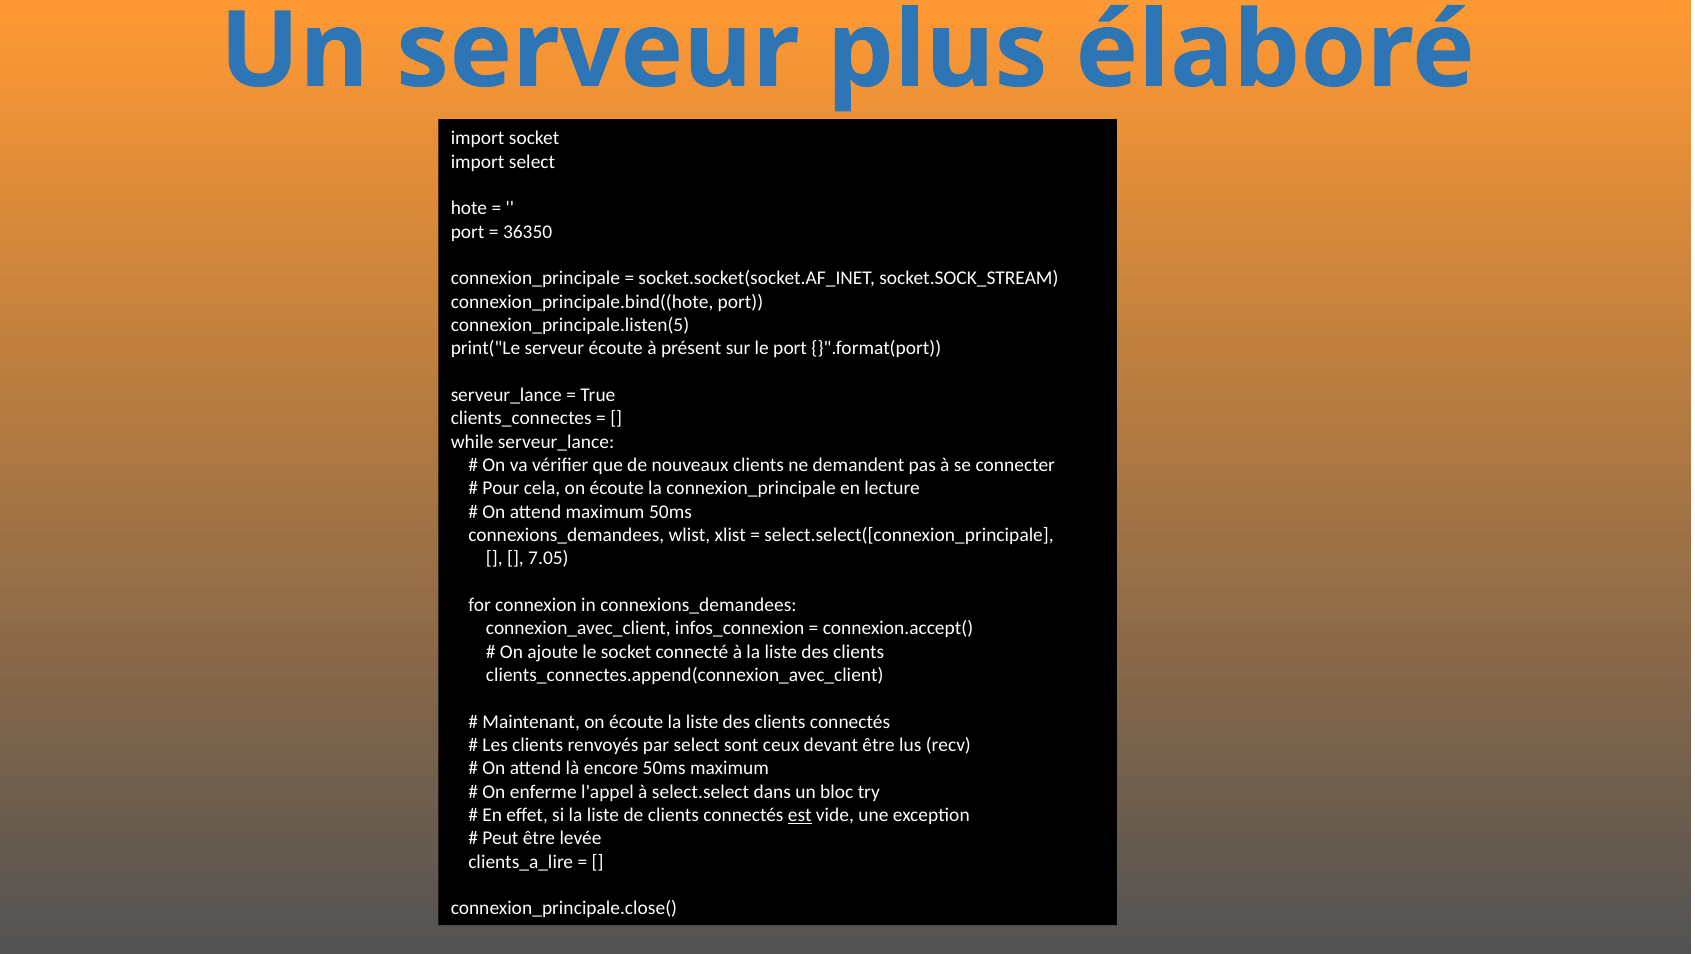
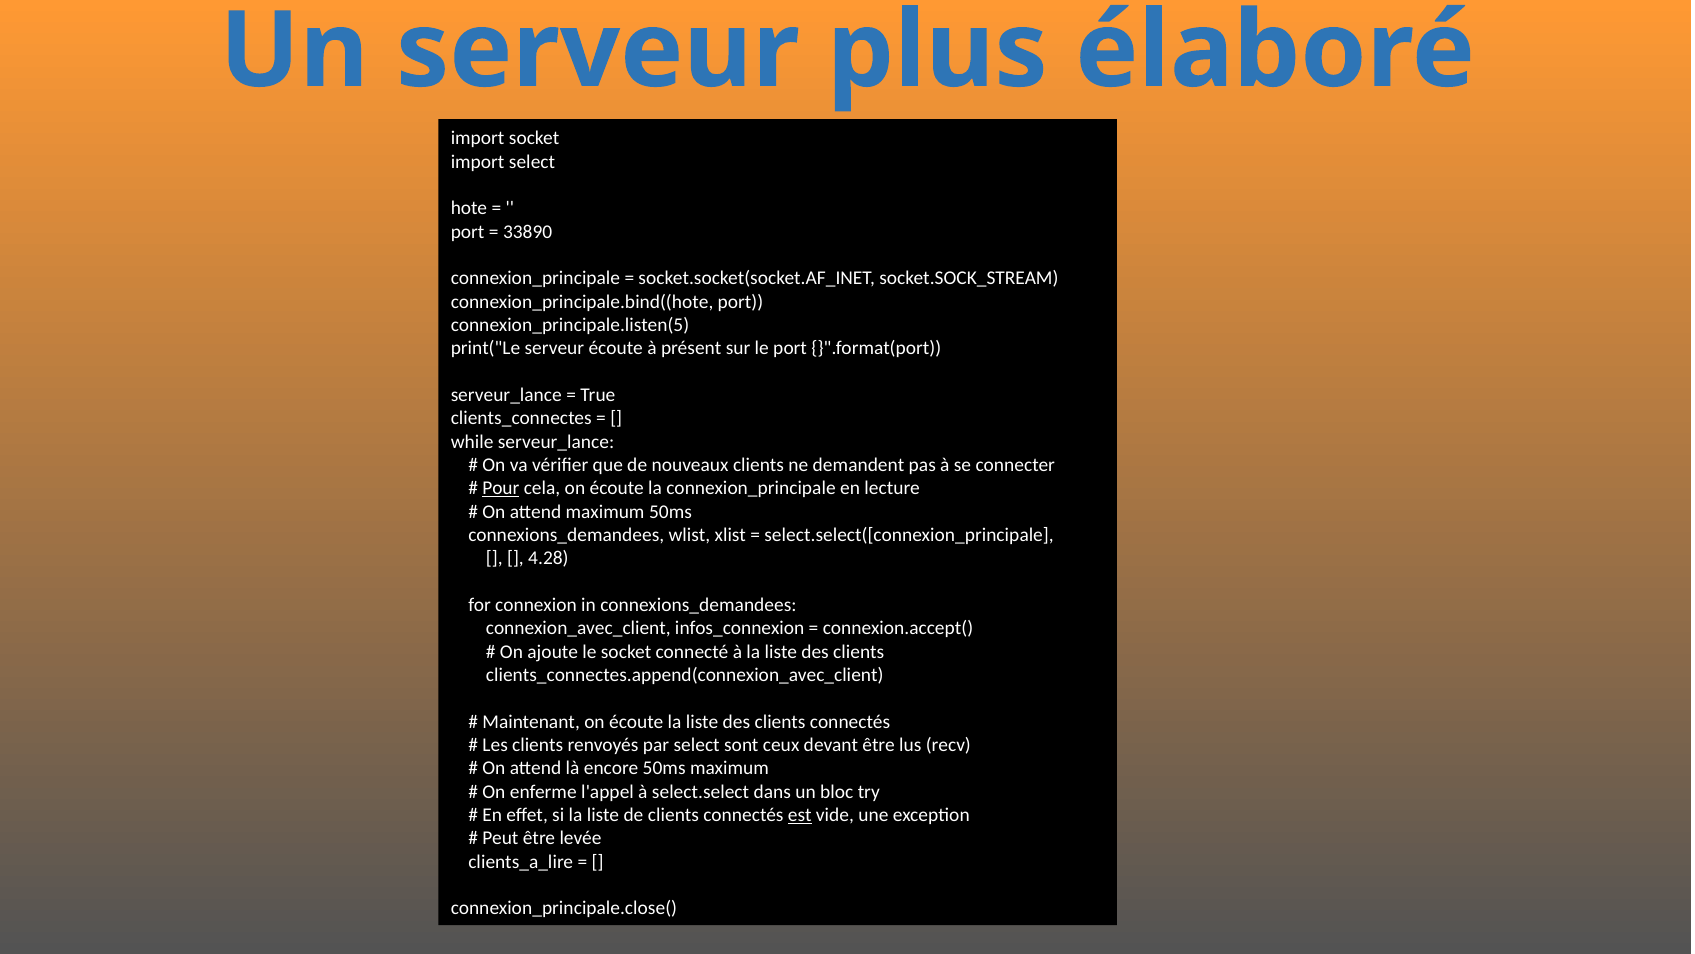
36350: 36350 -> 33890
Pour underline: none -> present
7.05: 7.05 -> 4.28
